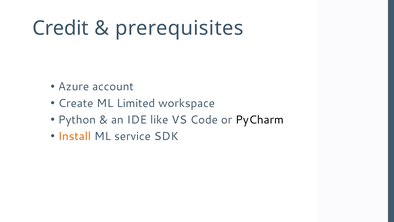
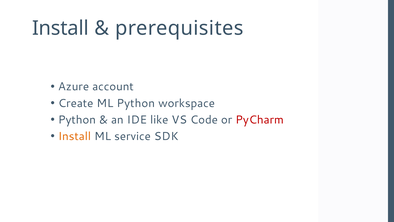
Credit at (60, 28): Credit -> Install
ML Limited: Limited -> Python
PyCharm colour: black -> red
